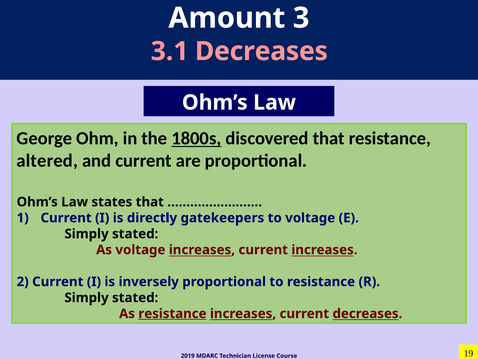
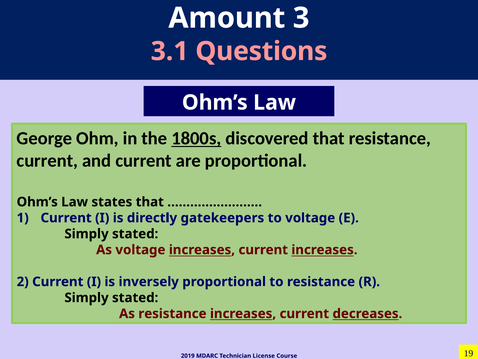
3.1 Decreases: Decreases -> Questions
altered at (47, 161): altered -> current
resistance at (172, 313) underline: present -> none
